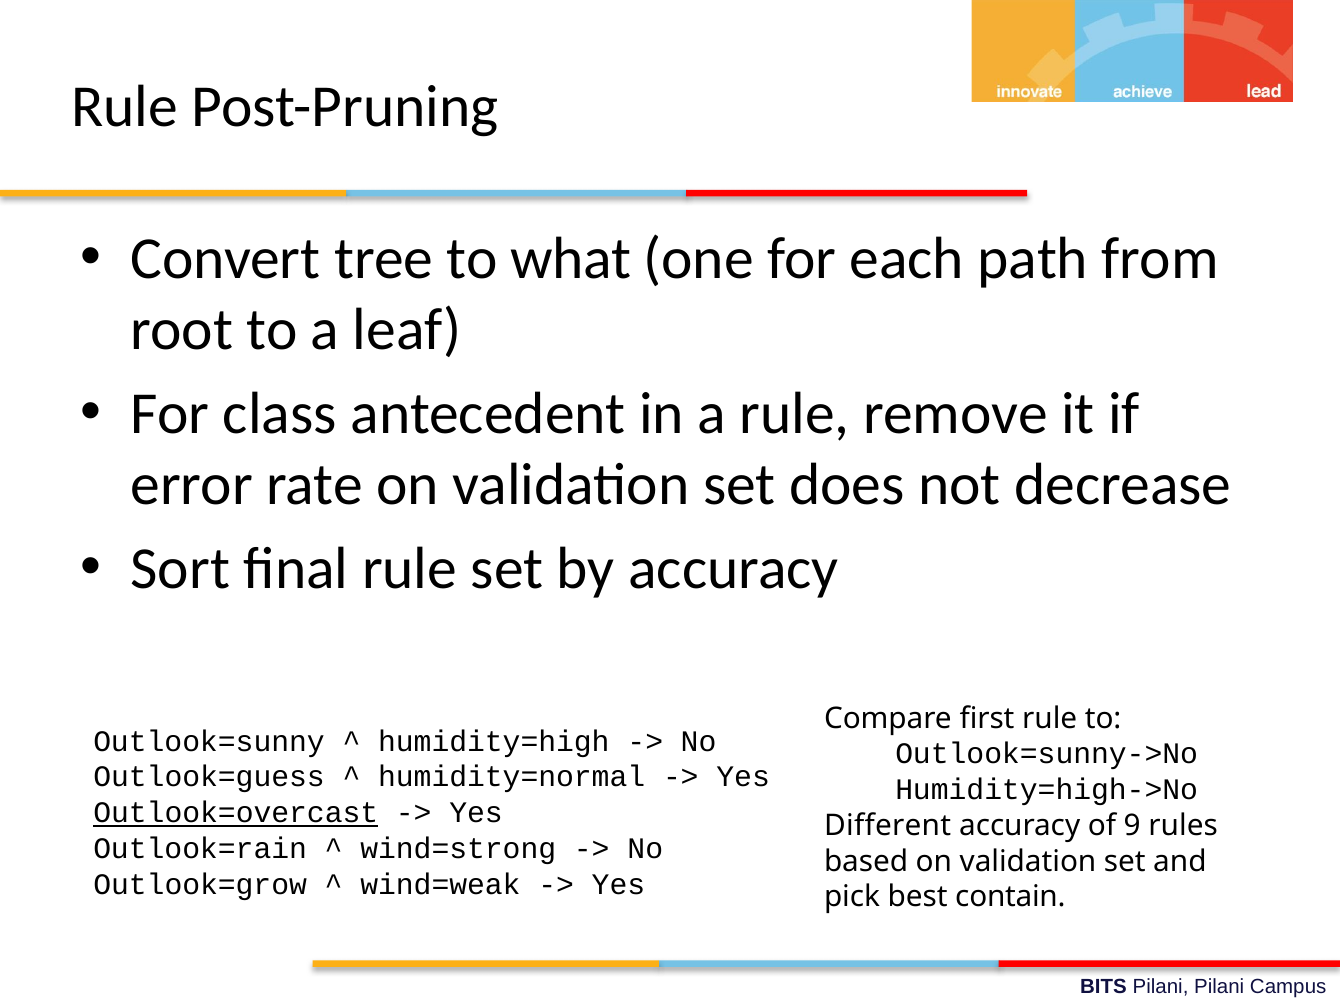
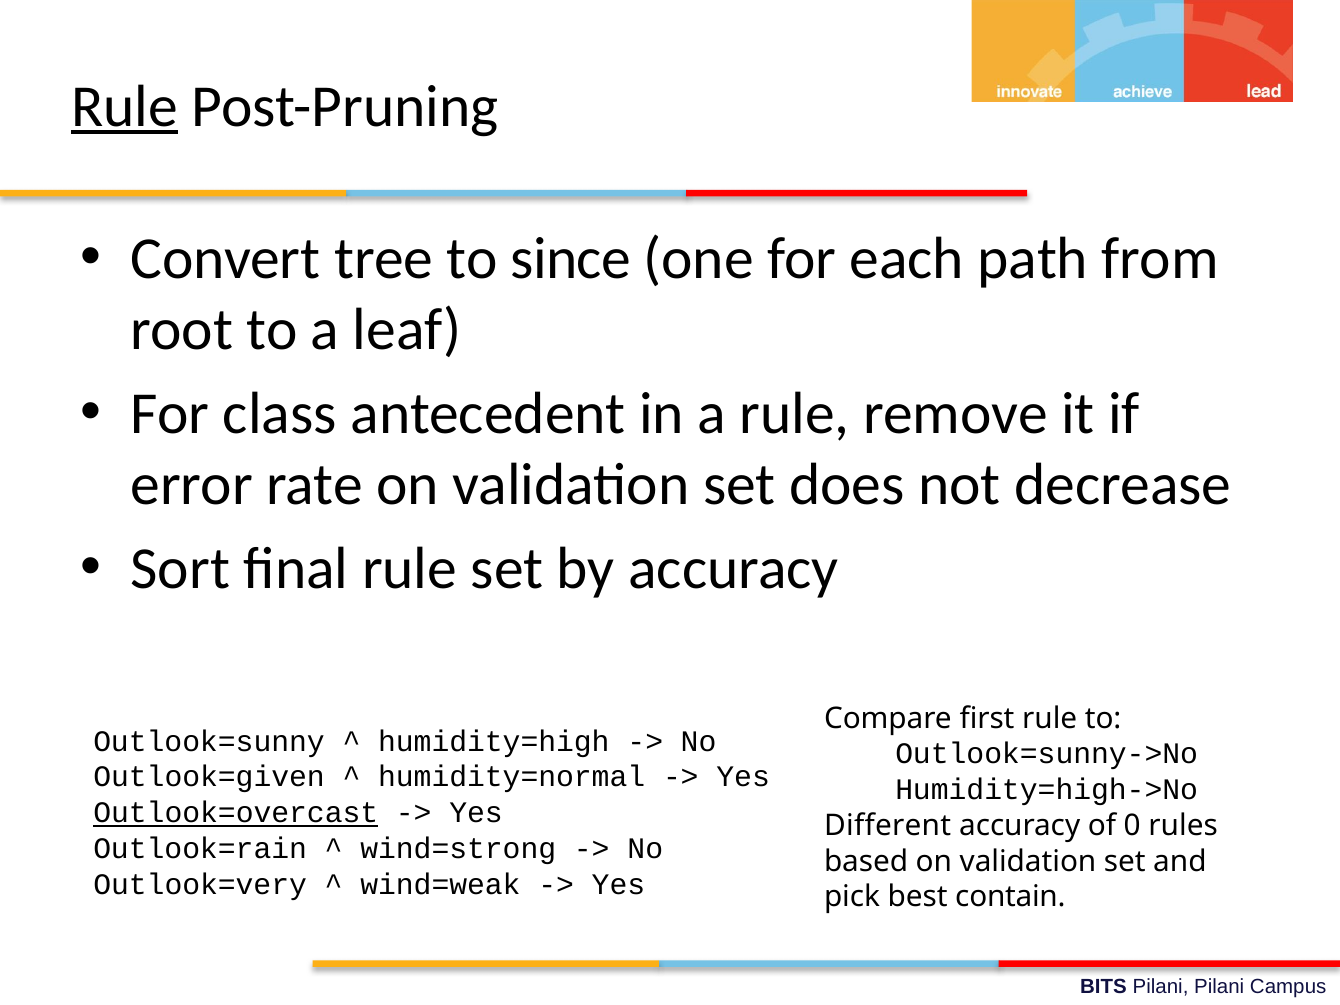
Rule at (125, 107) underline: none -> present
what: what -> since
Outlook=guess: Outlook=guess -> Outlook=given
9: 9 -> 0
Outlook=grow: Outlook=grow -> Outlook=very
